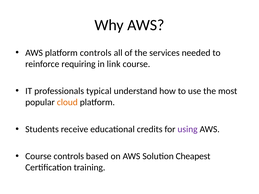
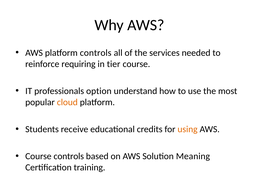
link: link -> tier
typical: typical -> option
using colour: purple -> orange
Cheapest: Cheapest -> Meaning
